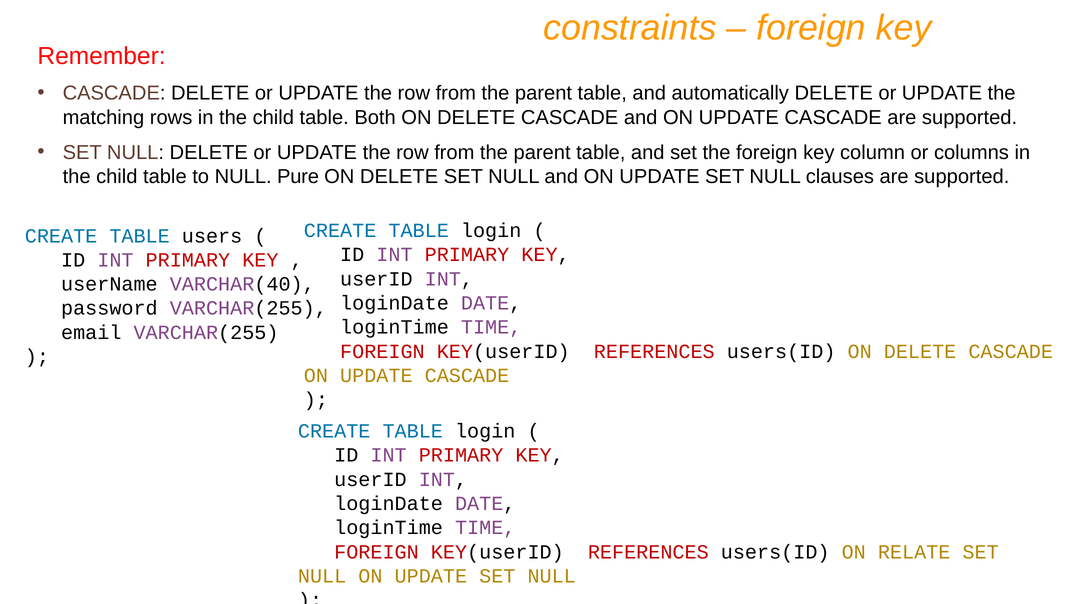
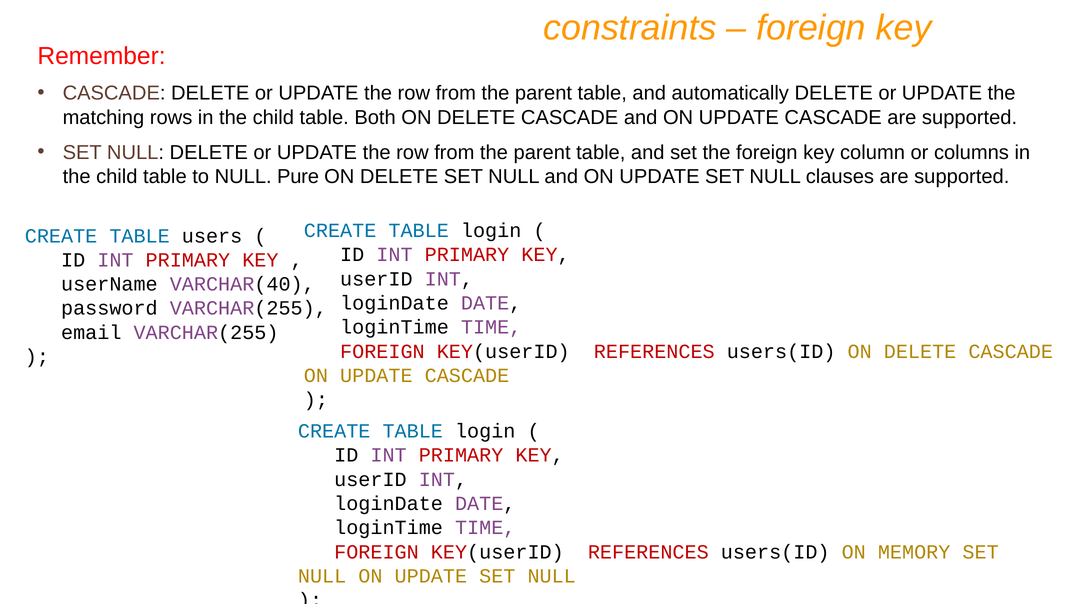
RELATE: RELATE -> MEMORY
